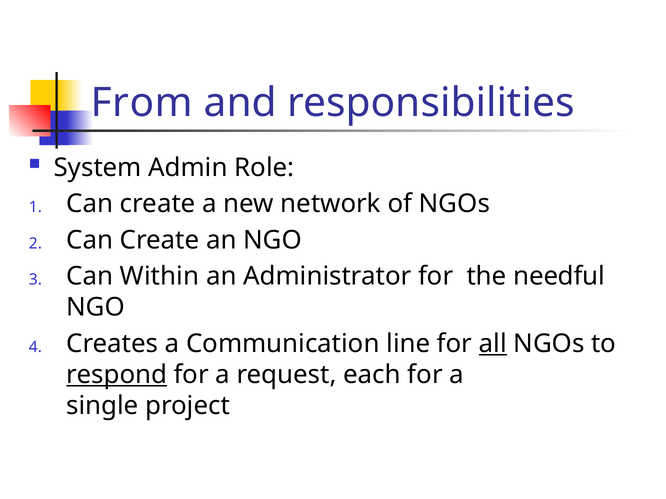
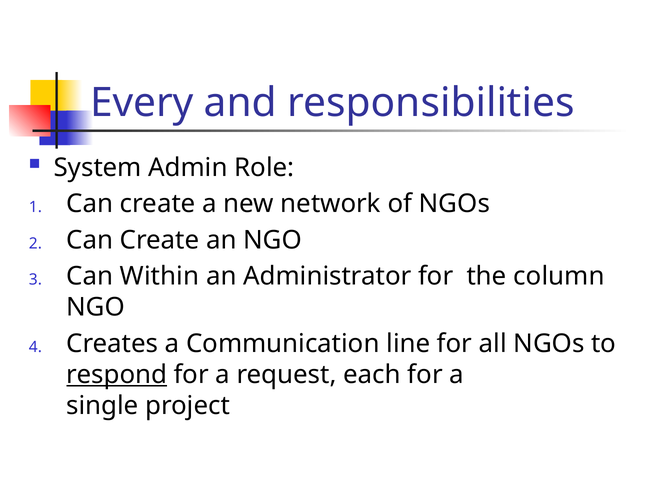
From: From -> Every
needful: needful -> column
all underline: present -> none
